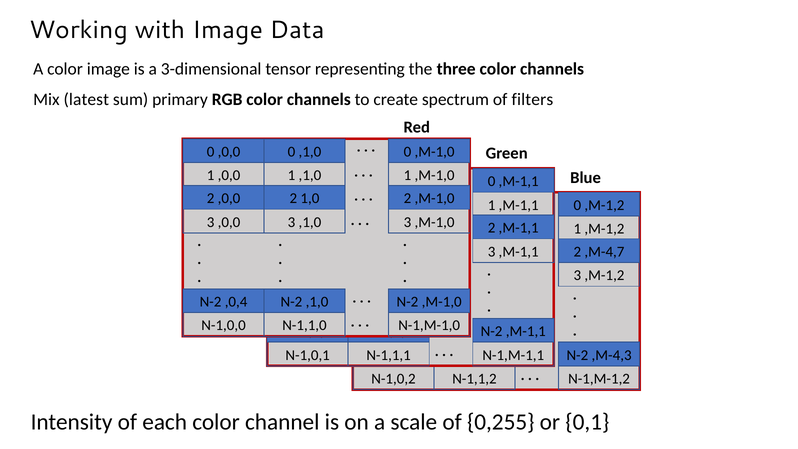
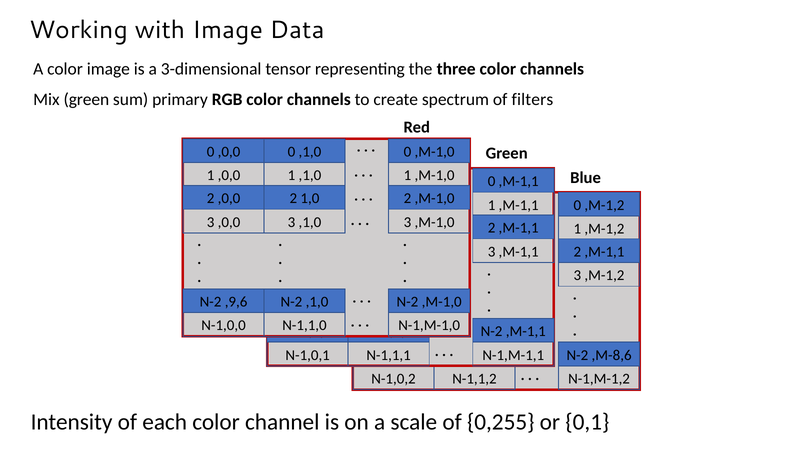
Mix latest: latest -> green
,M-4,7 at (604, 252): ,M-4,7 -> ,M-1,1
,0,4: ,0,4 -> ,9,6
,M-4,3: ,M-4,3 -> ,M-8,6
